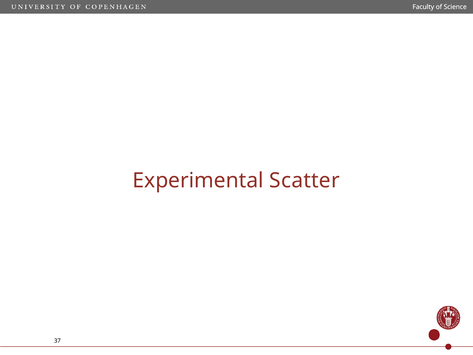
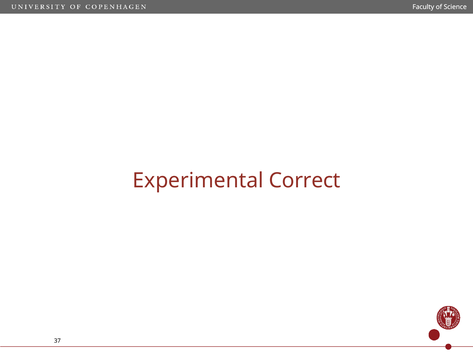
Scatter: Scatter -> Correct
